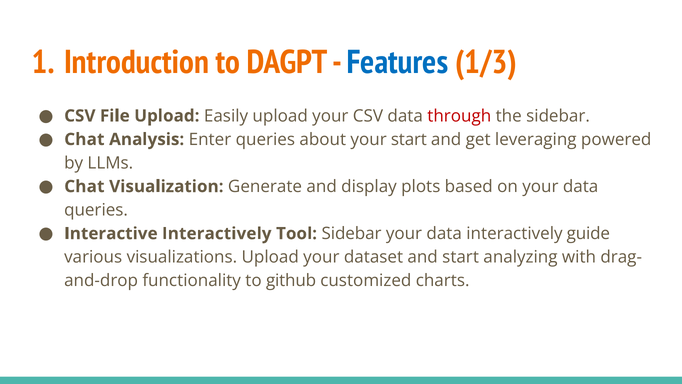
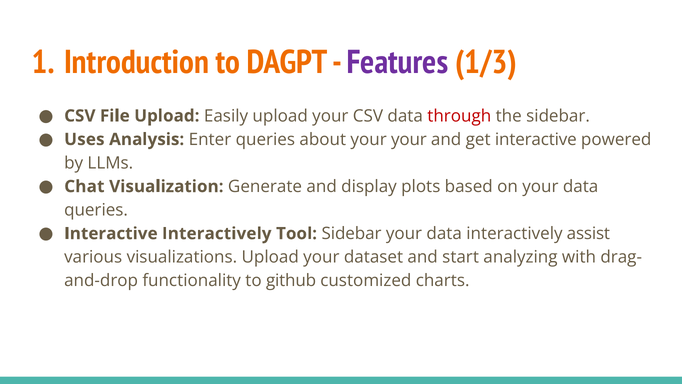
Features colour: blue -> purple
Chat at (84, 139): Chat -> Uses
your start: start -> your
get leveraging: leveraging -> interactive
guide: guide -> assist
